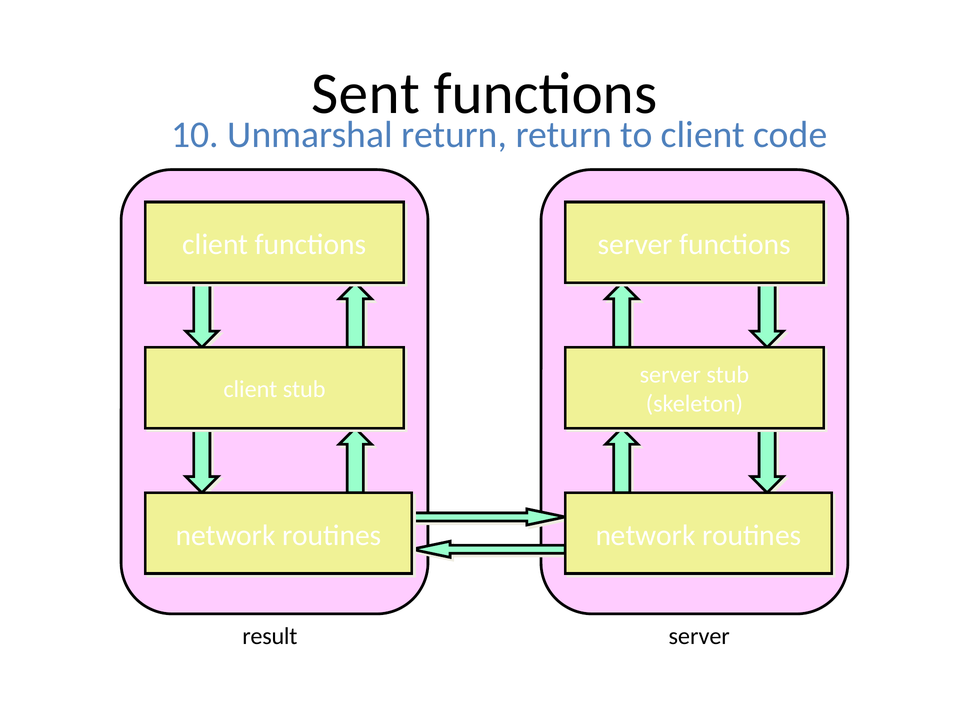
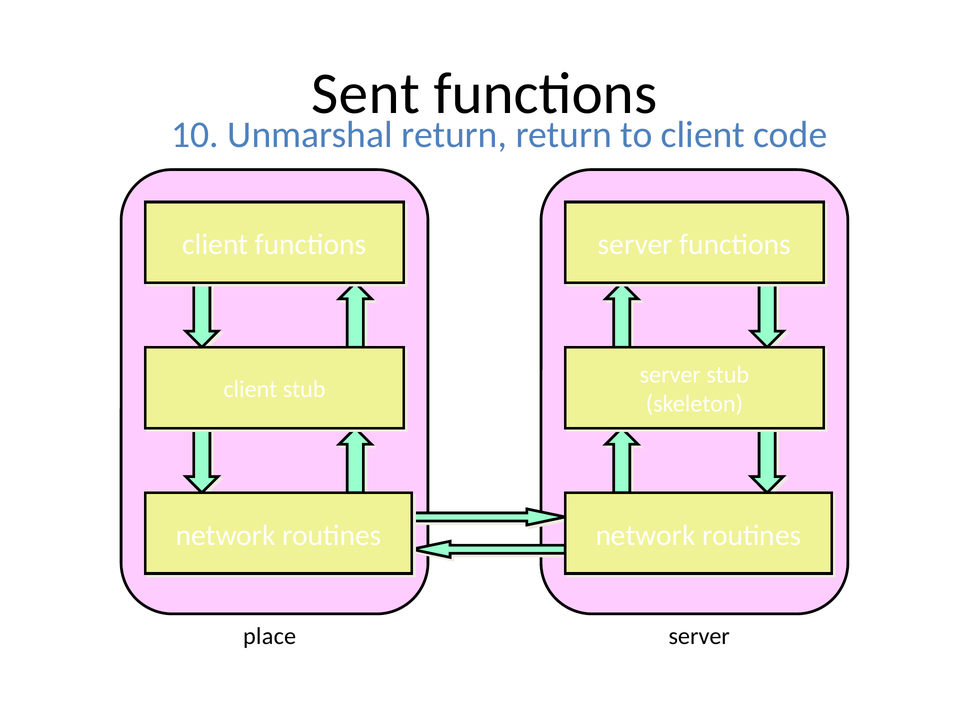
result: result -> place
